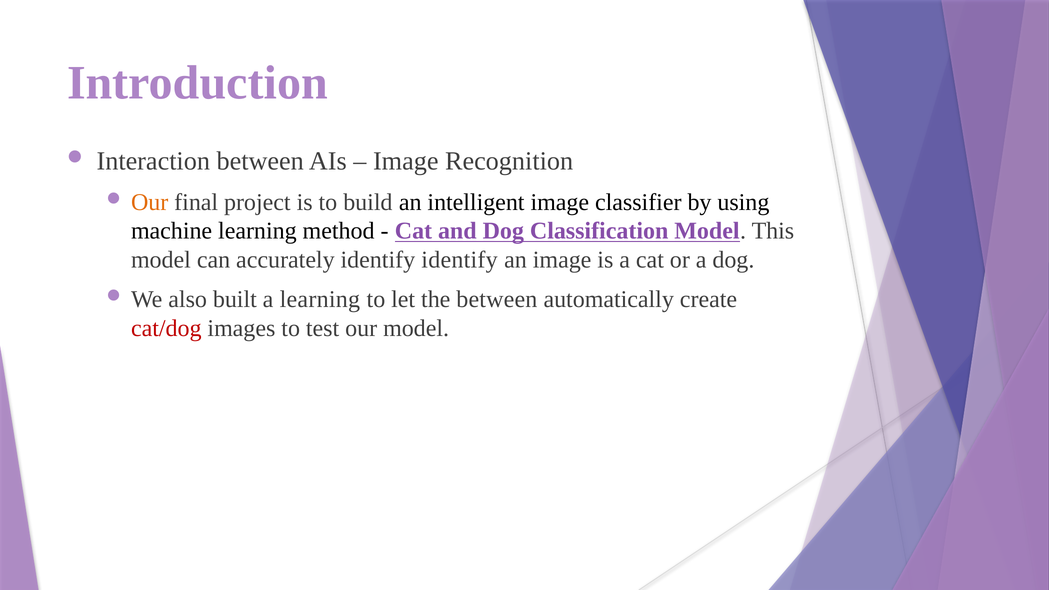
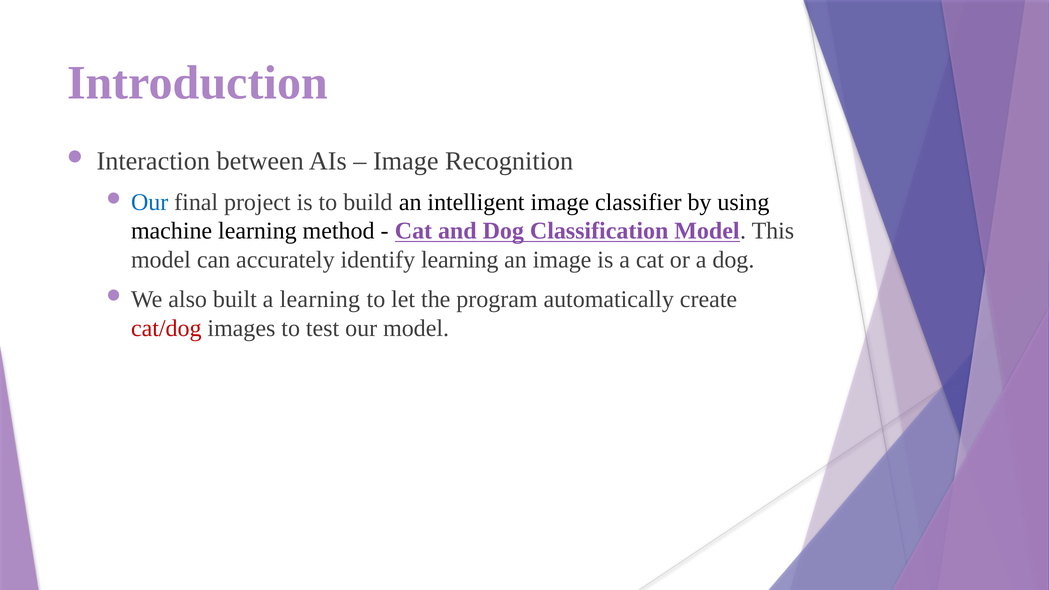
Our at (150, 202) colour: orange -> blue
identify identify: identify -> learning
the between: between -> program
